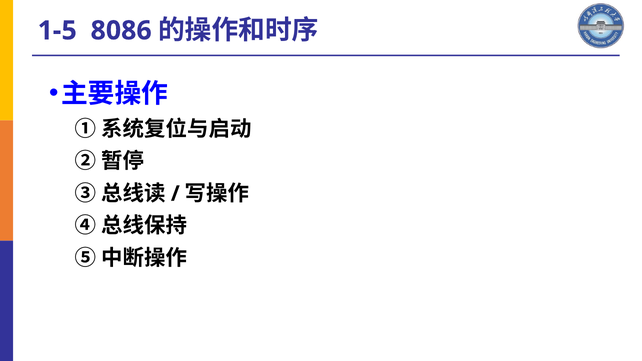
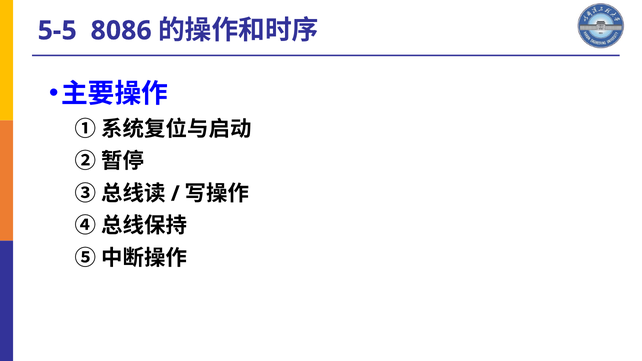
1-5: 1-5 -> 5-5
